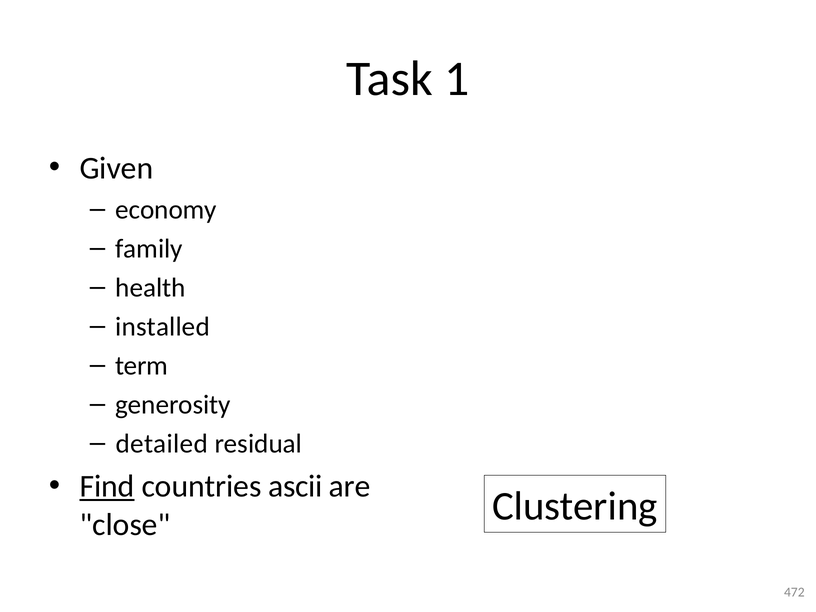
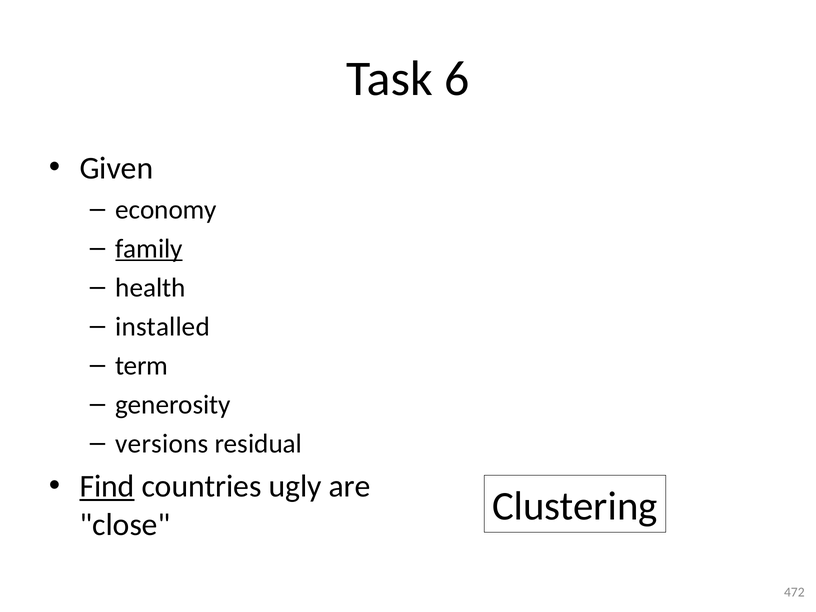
1: 1 -> 6
family underline: none -> present
detailed: detailed -> versions
ascii: ascii -> ugly
